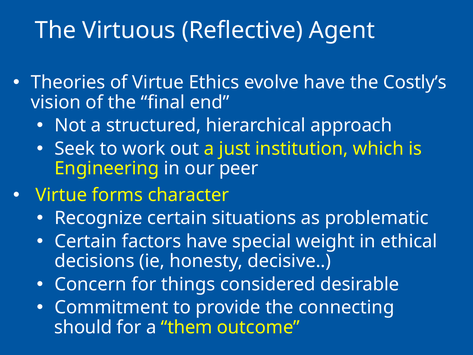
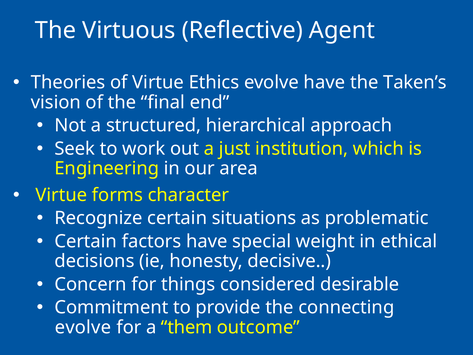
Costly’s: Costly’s -> Taken’s
peer: peer -> area
should at (83, 327): should -> evolve
